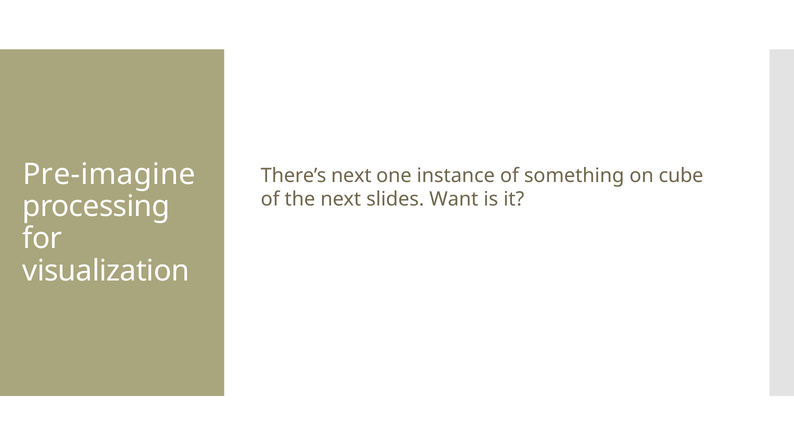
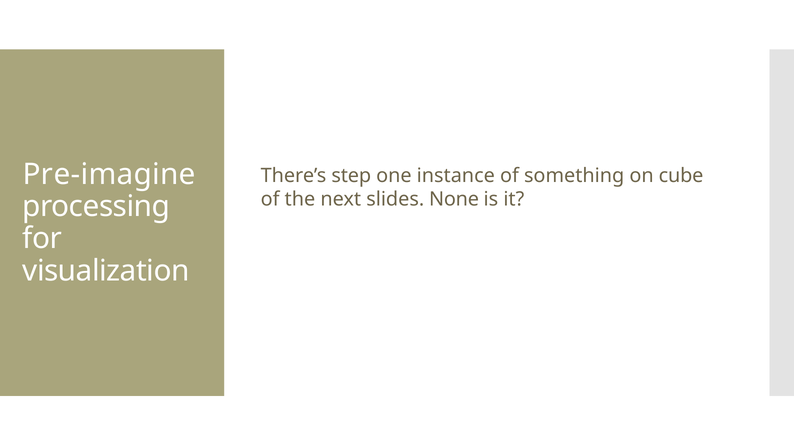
There’s next: next -> step
Want: Want -> None
